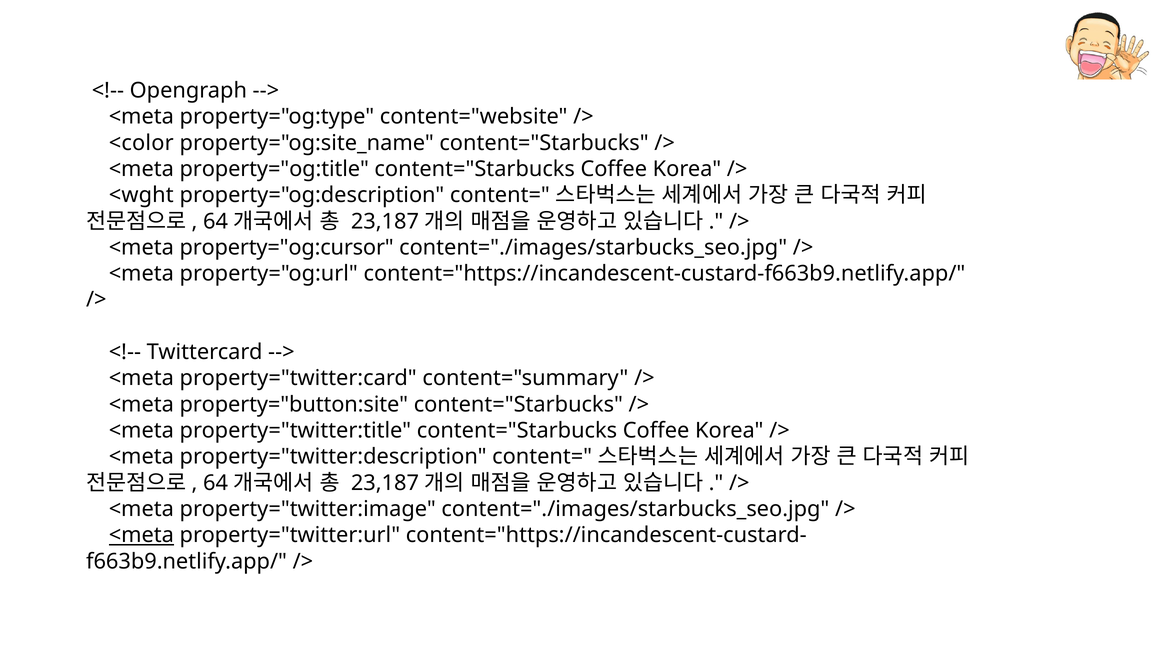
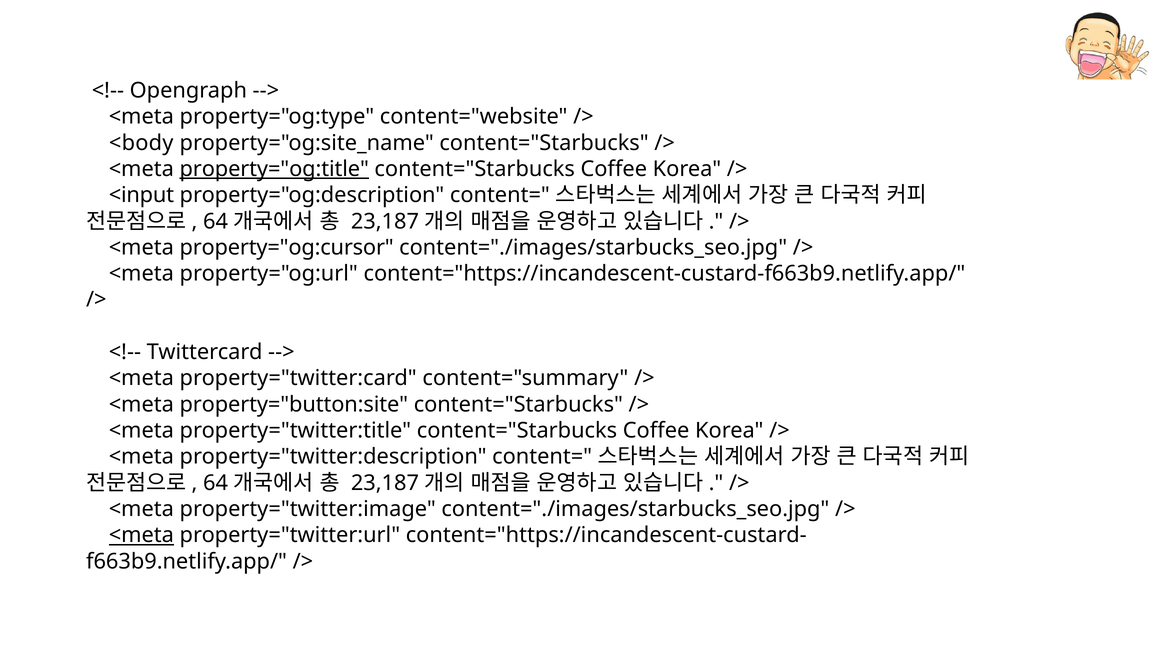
<color: <color -> <body
property="og:title underline: none -> present
<wght: <wght -> <input
